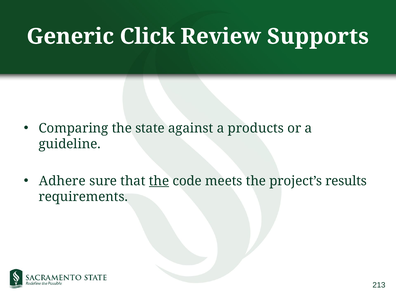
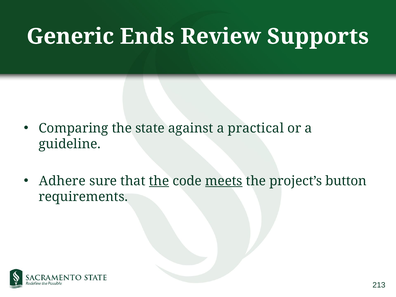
Click: Click -> Ends
products: products -> practical
meets underline: none -> present
results: results -> button
